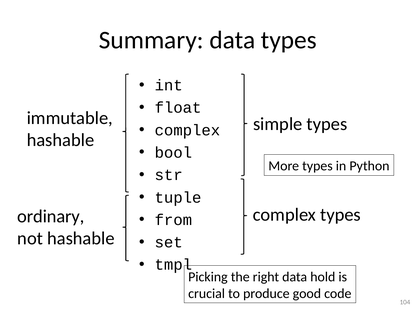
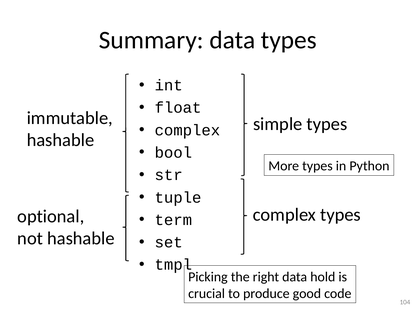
ordinary: ordinary -> optional
from: from -> term
